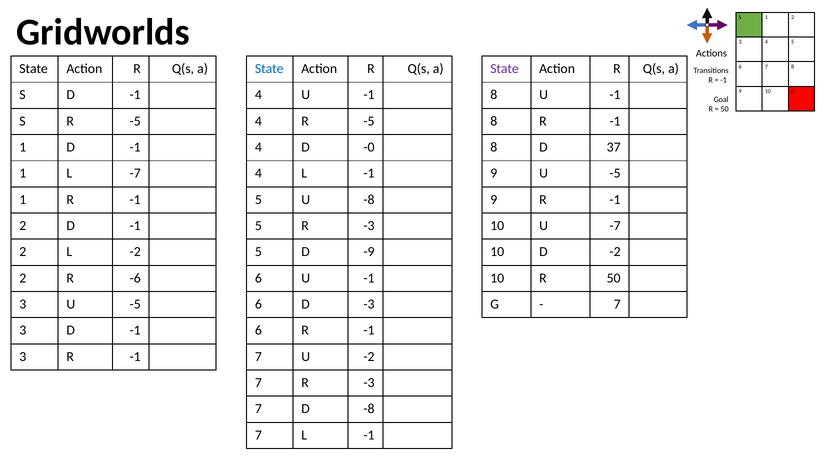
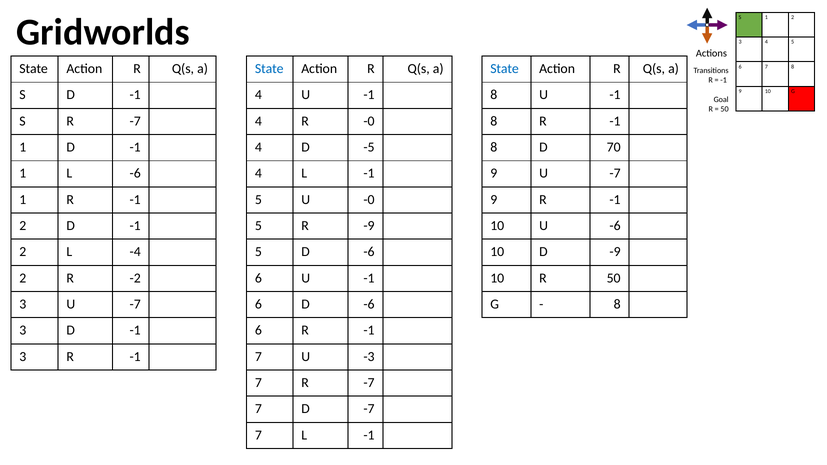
State at (505, 69) colour: purple -> blue
S R -5: -5 -> -7
4 R -5: -5 -> -0
-0: -0 -> -5
37: 37 -> 70
L -7: -7 -> -6
9 U -5: -5 -> -7
U -8: -8 -> -0
5 R -3: -3 -> -9
U -7: -7 -> -6
L -2: -2 -> -4
5 D -9: -9 -> -6
D -2: -2 -> -9
-6: -6 -> -2
3 U -5: -5 -> -7
6 D -3: -3 -> -6
7 at (617, 304): 7 -> 8
U -2: -2 -> -3
7 R -3: -3 -> -7
D -8: -8 -> -7
